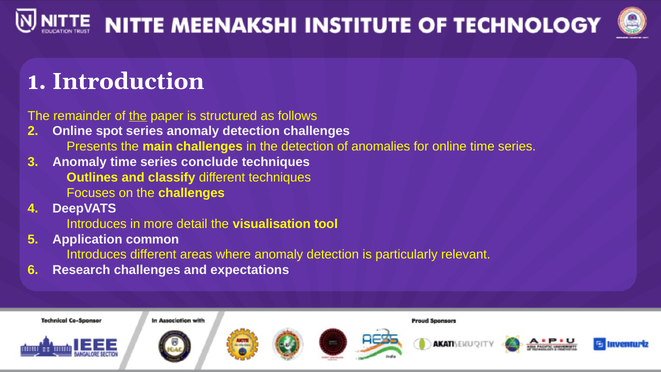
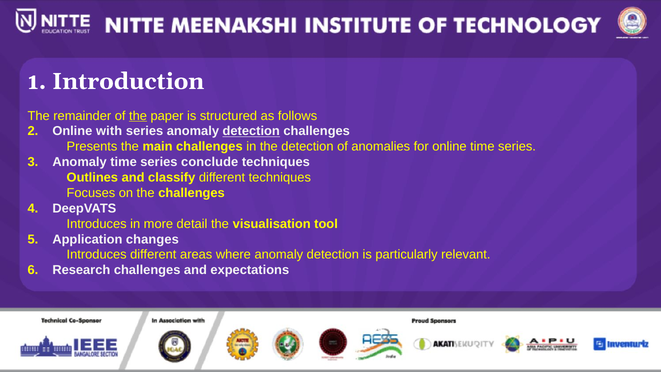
spot: spot -> with
detection at (251, 131) underline: none -> present
common: common -> changes
